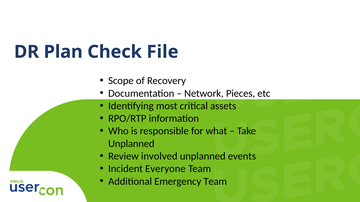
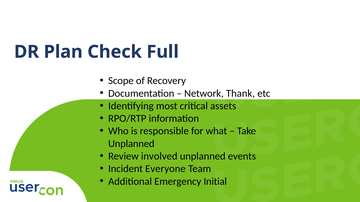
File: File -> Full
Pieces: Pieces -> Thank
Emergency Team: Team -> Initial
